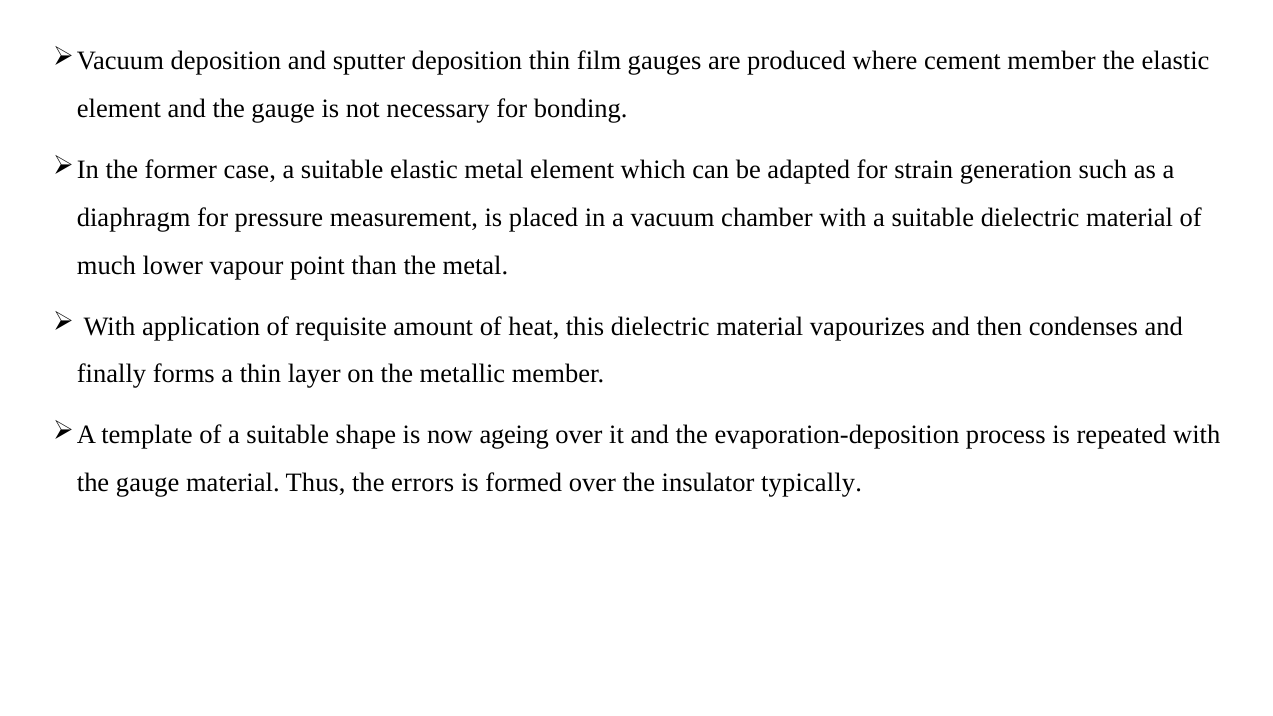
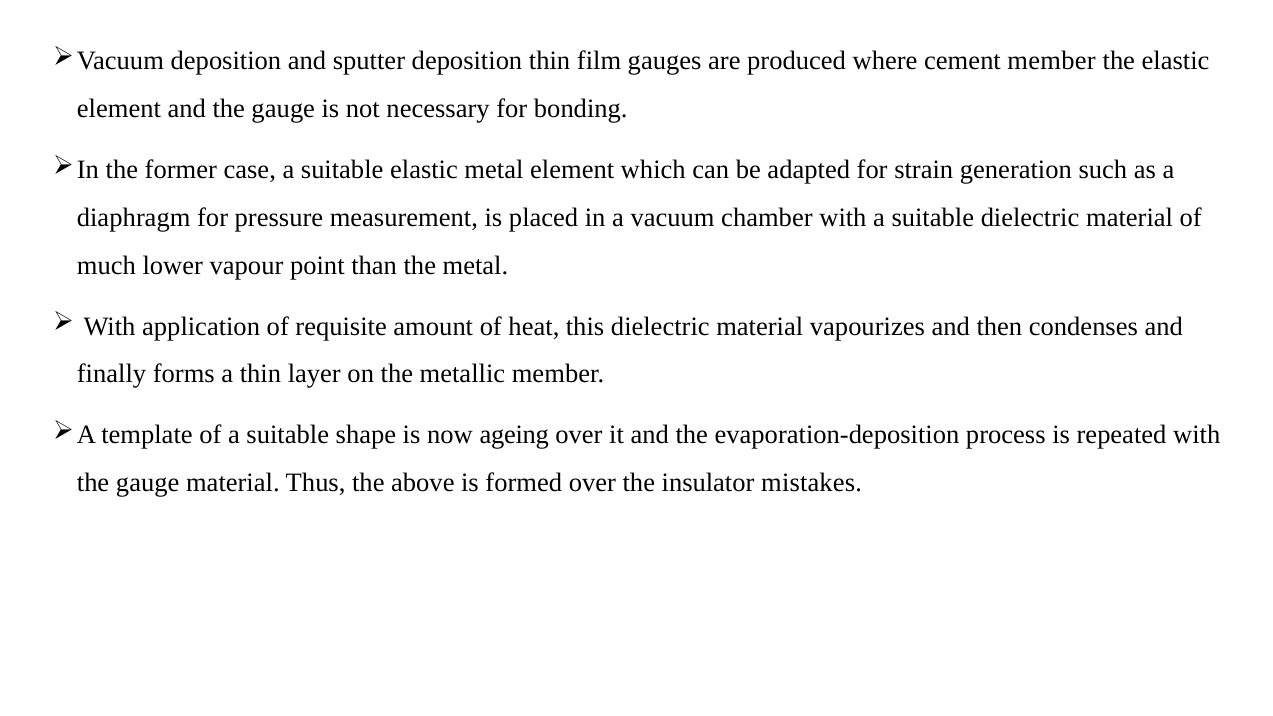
errors: errors -> above
typically: typically -> mistakes
